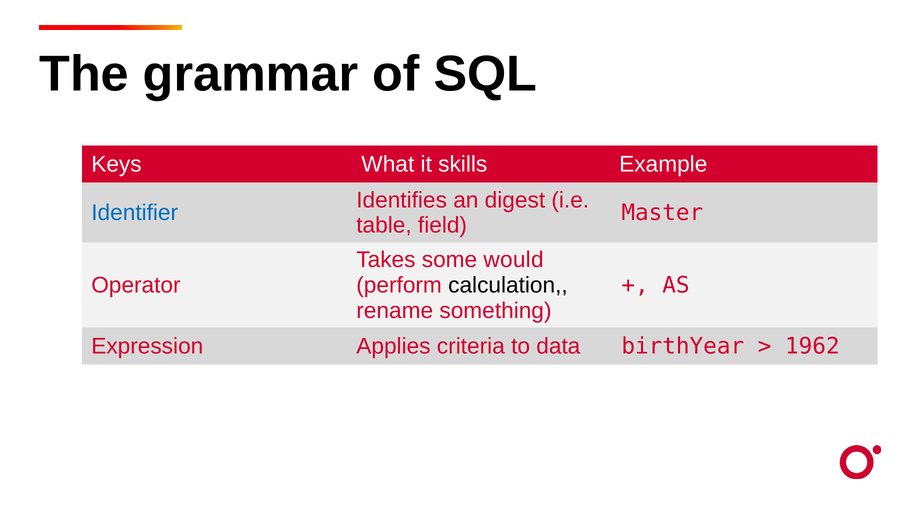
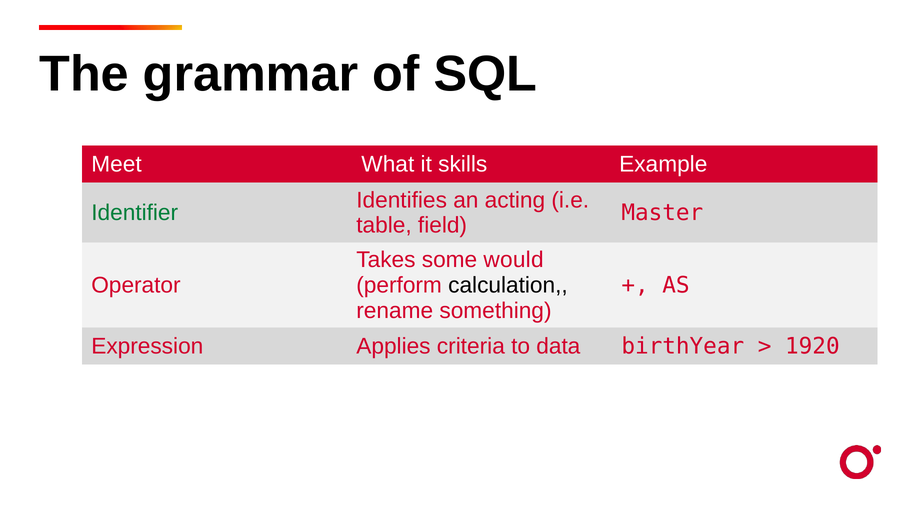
Keys: Keys -> Meet
digest: digest -> acting
Identifier colour: blue -> green
1962: 1962 -> 1920
